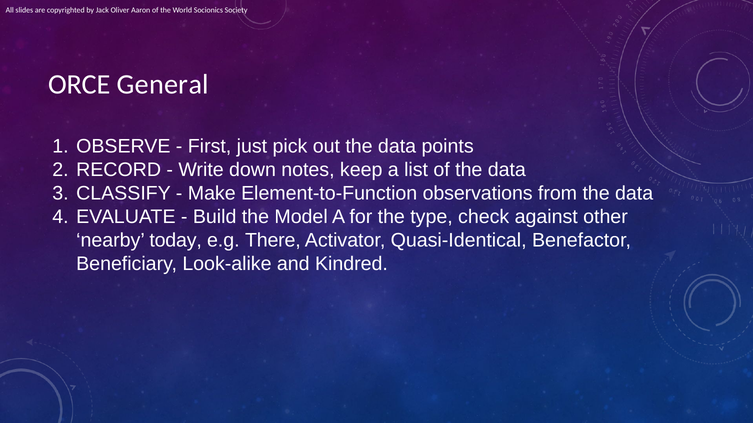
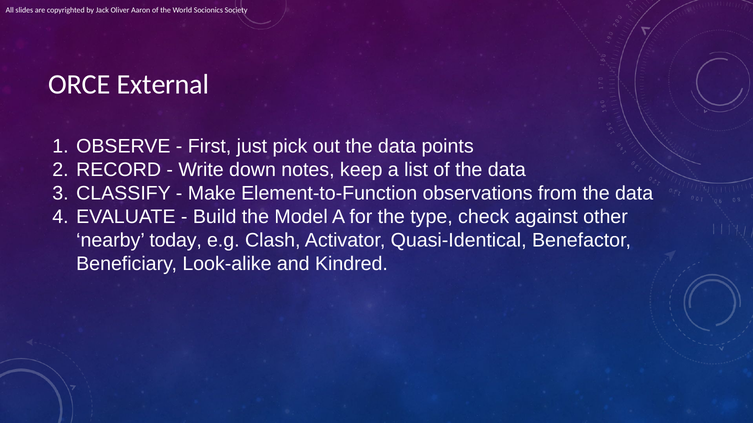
General: General -> External
There: There -> Clash
